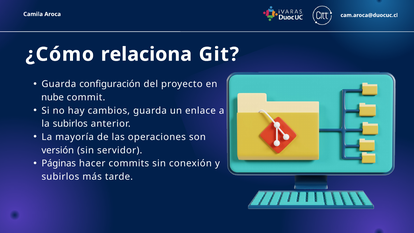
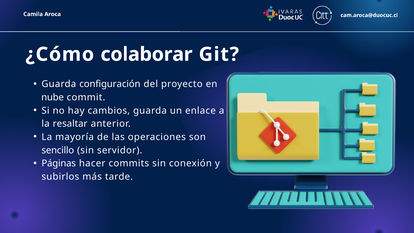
relaciona: relaciona -> colaborar
la subirlos: subirlos -> resaltar
versión: versión -> sencillo
